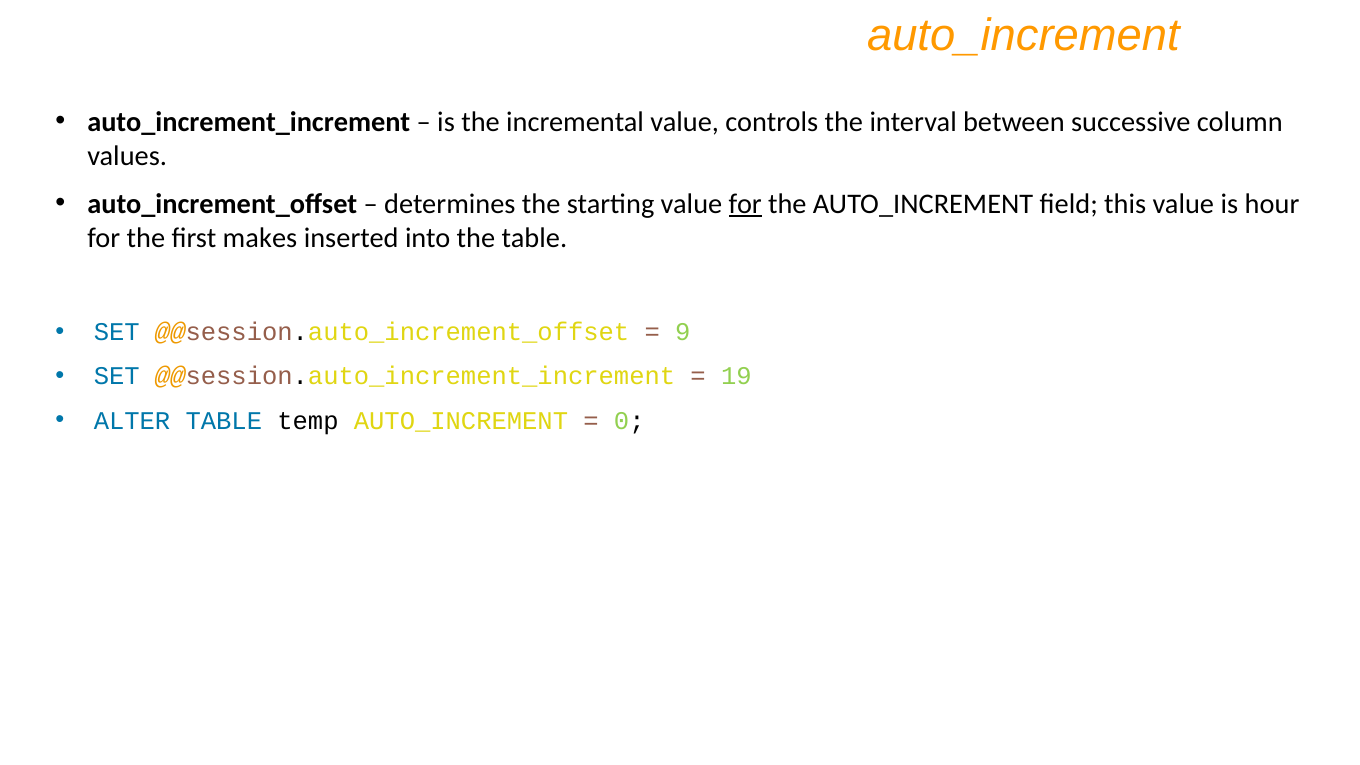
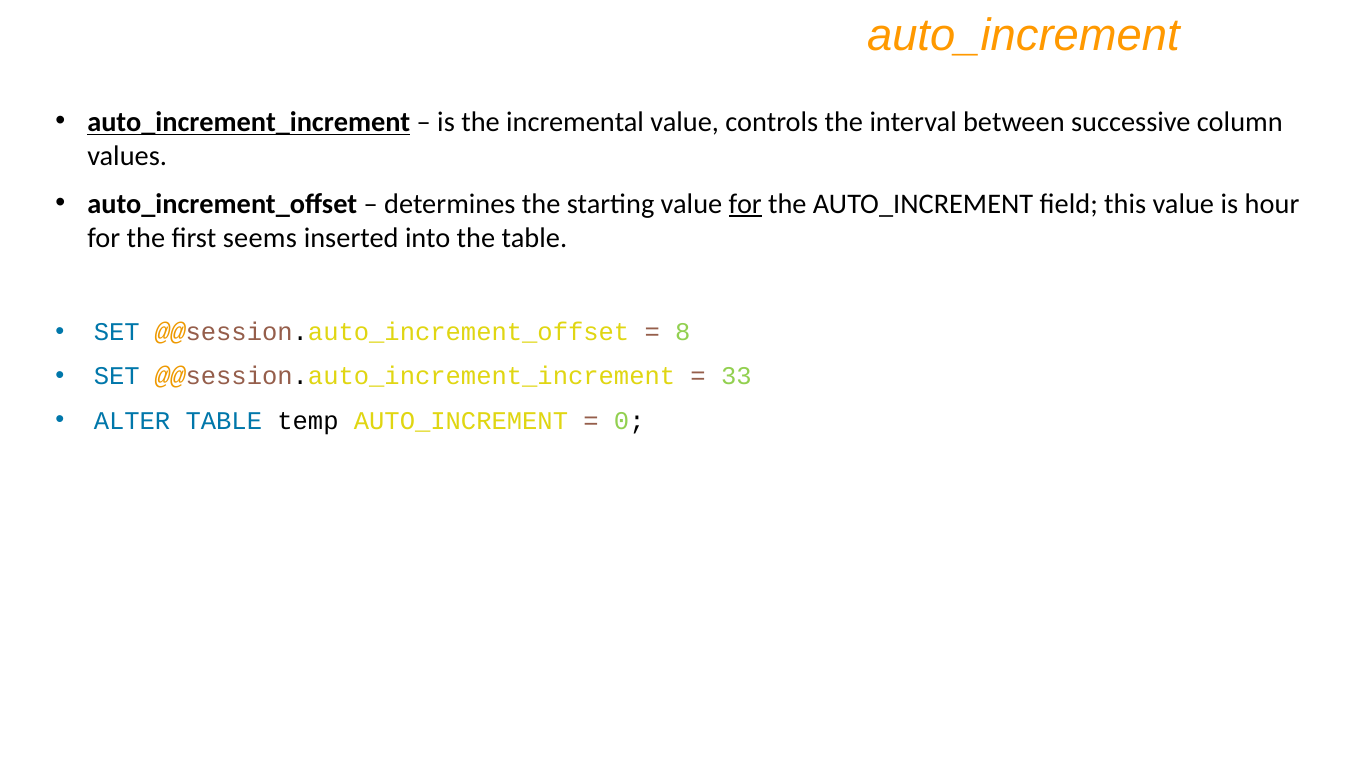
auto_increment_increment underline: none -> present
makes: makes -> seems
9: 9 -> 8
19: 19 -> 33
